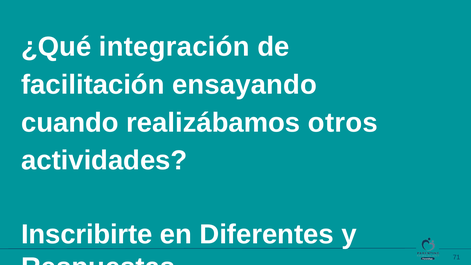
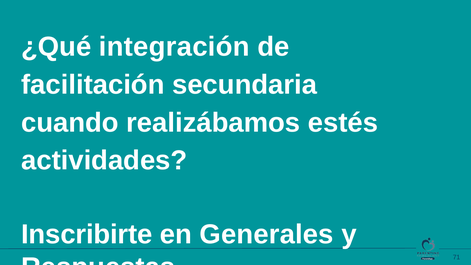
ensayando: ensayando -> secundaria
otros: otros -> estés
Diferentes: Diferentes -> Generales
